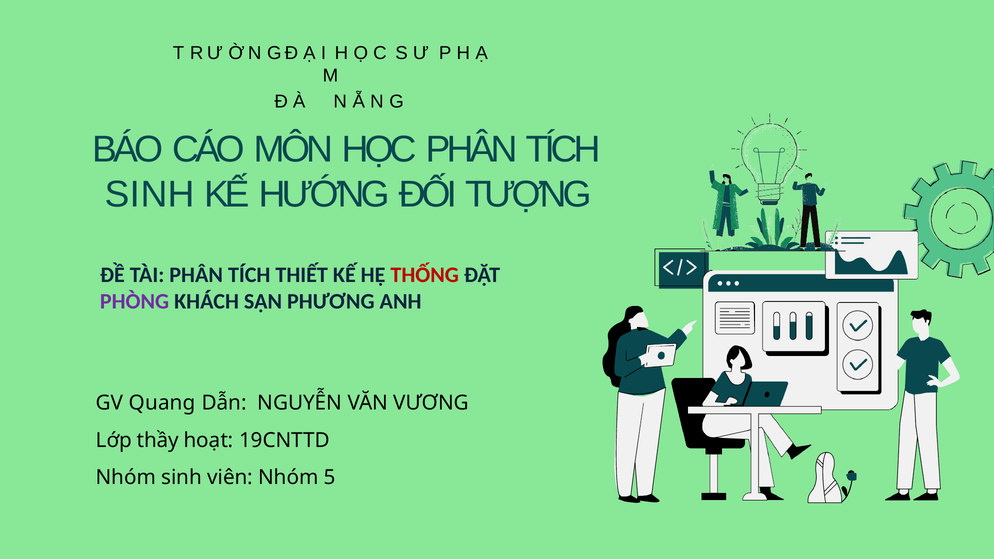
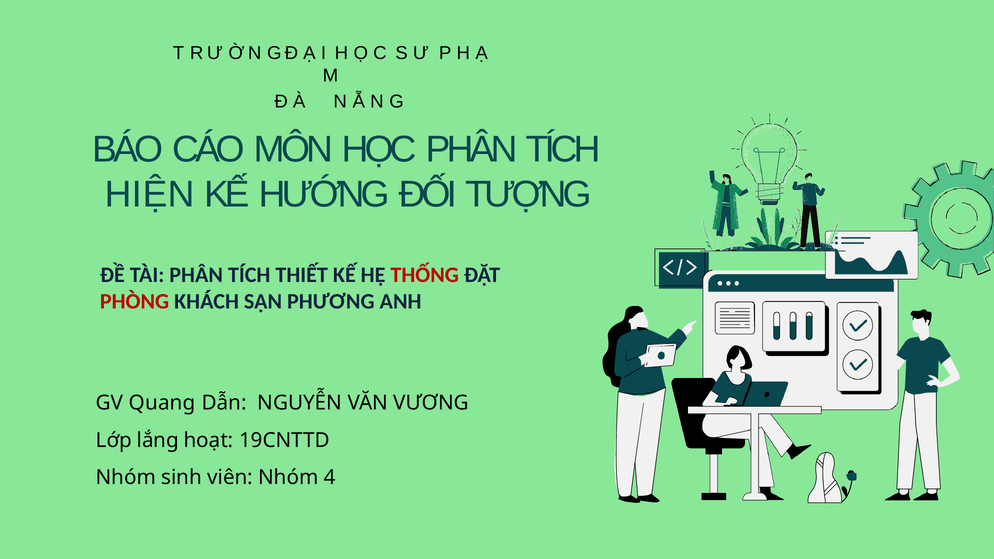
SINH at (150, 194): SINH -> HIỆN
PHÒNG colour: purple -> red
thầy: thầy -> lắng
5: 5 -> 4
